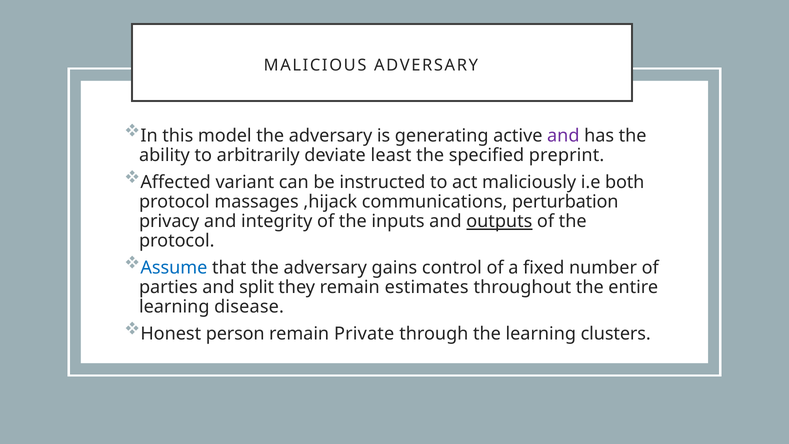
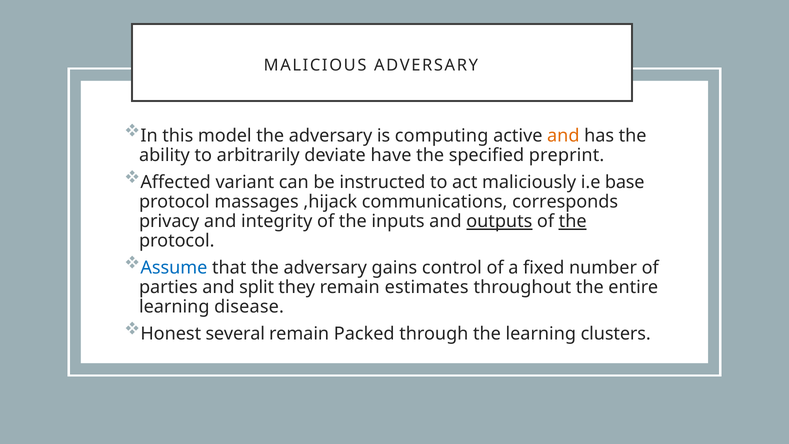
generating: generating -> computing
and at (563, 136) colour: purple -> orange
least: least -> have
both: both -> base
perturbation: perturbation -> corresponds
the at (573, 221) underline: none -> present
person: person -> several
Private: Private -> Packed
